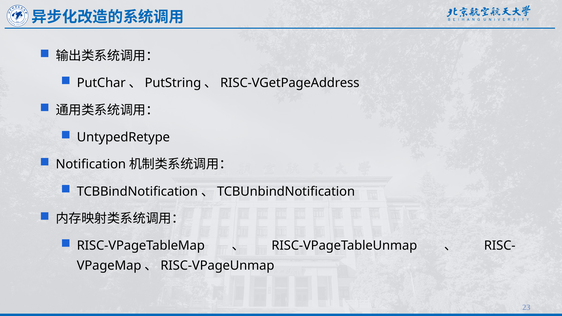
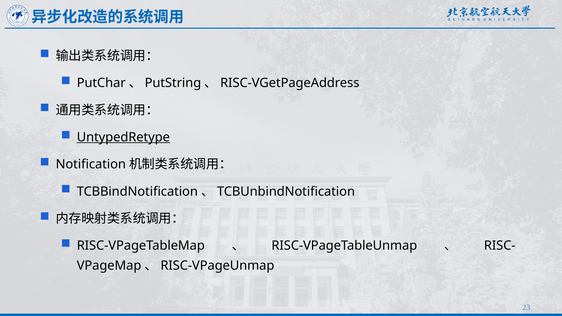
UntypedRetype underline: none -> present
